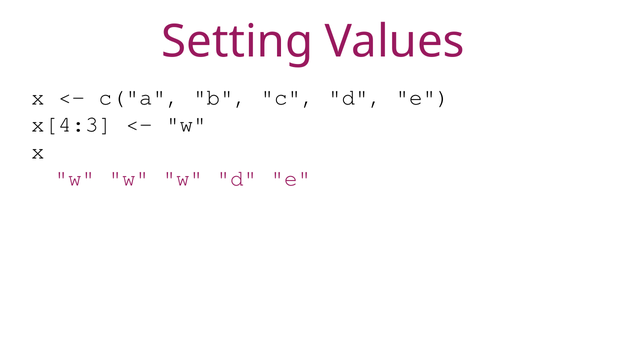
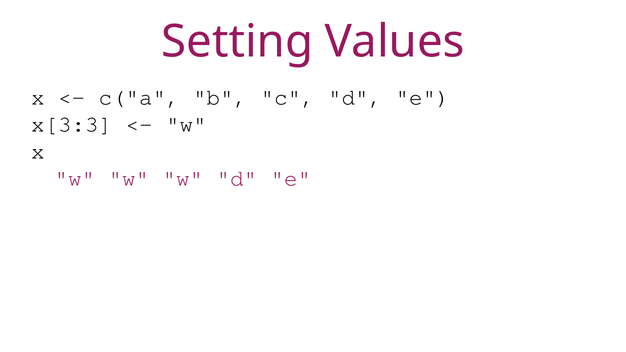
x[4:3: x[4:3 -> x[3:3
